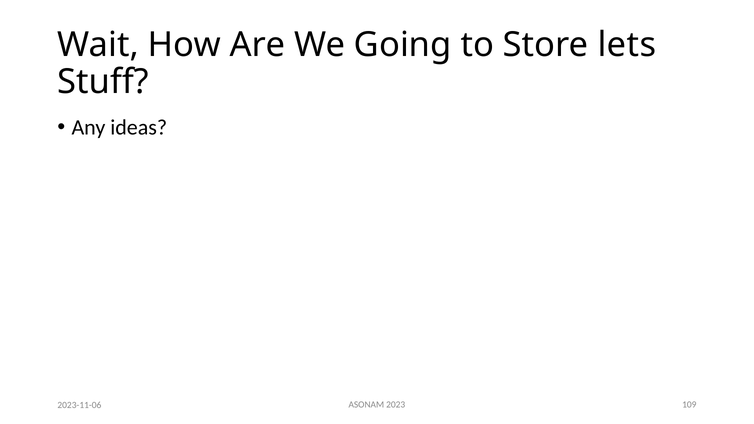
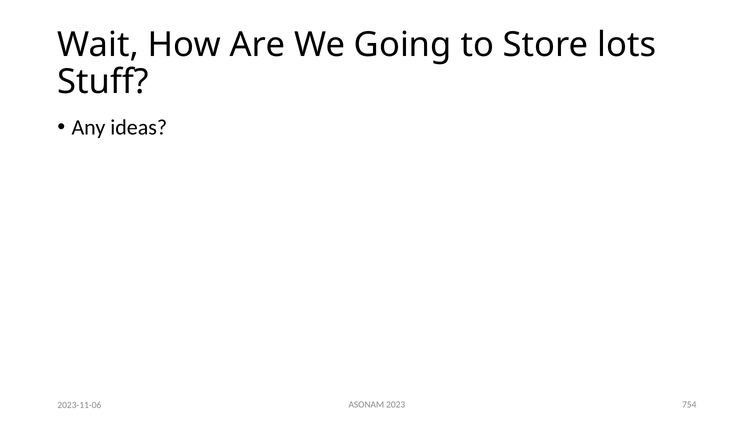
lets: lets -> lots
109: 109 -> 754
